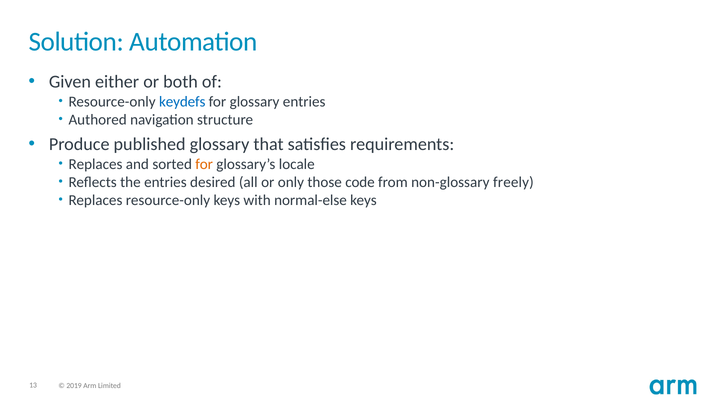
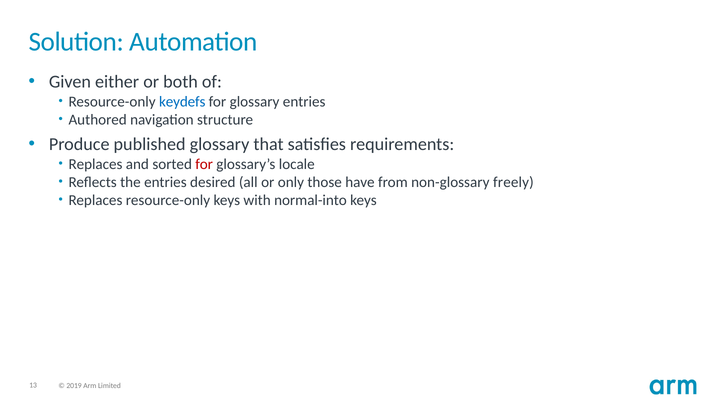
for at (204, 164) colour: orange -> red
code: code -> have
normal-else: normal-else -> normal-into
